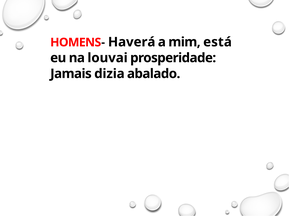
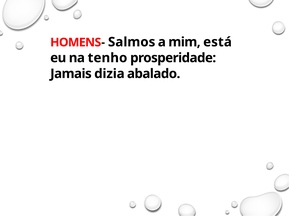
Haverá: Haverá -> Salmos
louvai: louvai -> tenho
